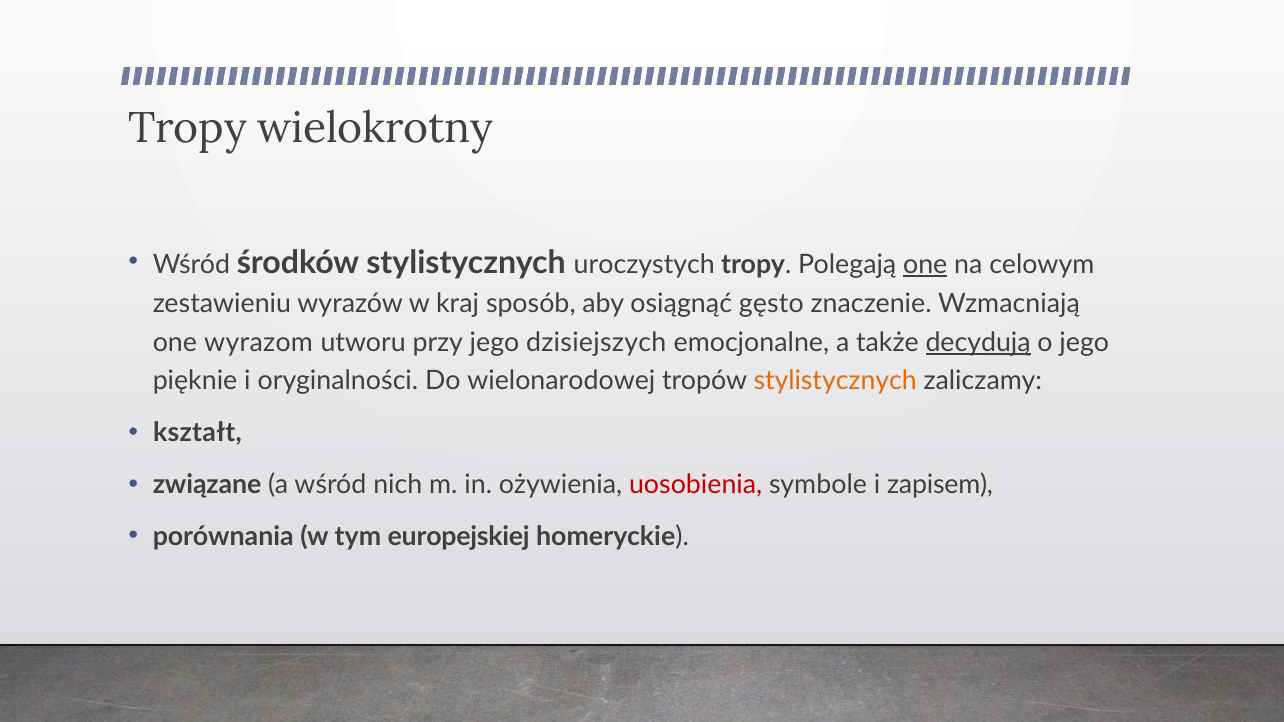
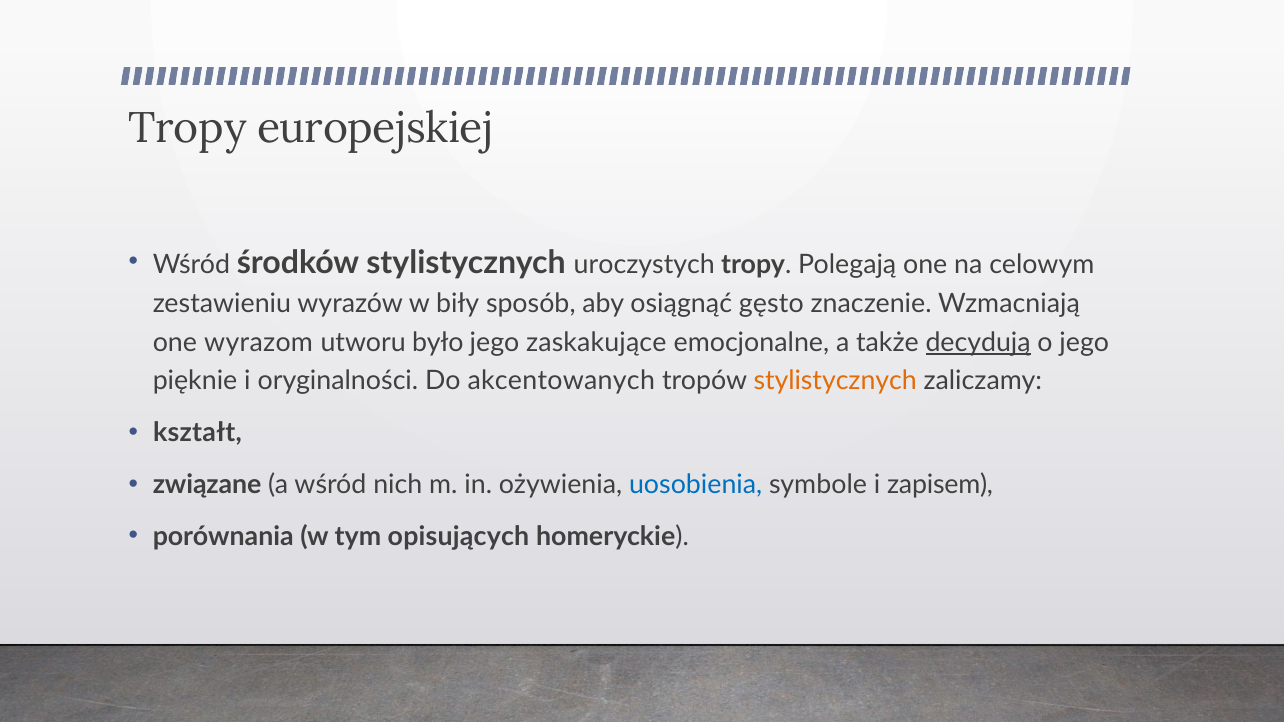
wielokrotny: wielokrotny -> europejskiej
one at (925, 265) underline: present -> none
kraj: kraj -> biły
przy: przy -> było
dzisiejszych: dzisiejszych -> zaskakujące
wielonarodowej: wielonarodowej -> akcentowanych
uosobienia colour: red -> blue
europejskiej: europejskiej -> opisujących
